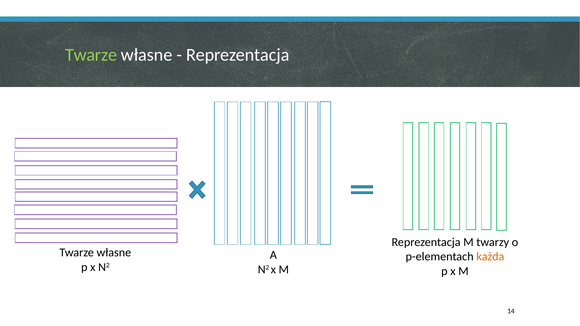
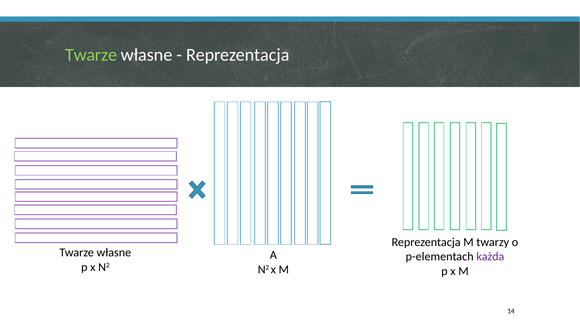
każda colour: orange -> purple
